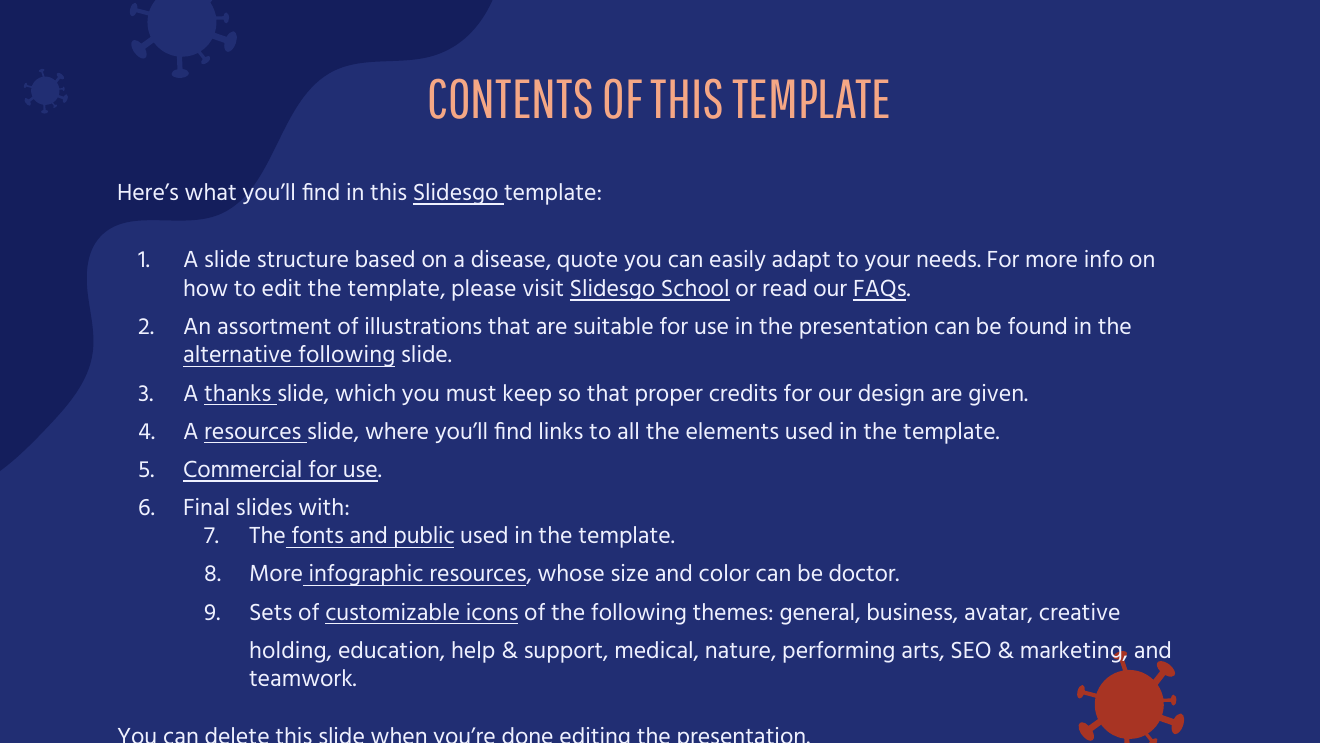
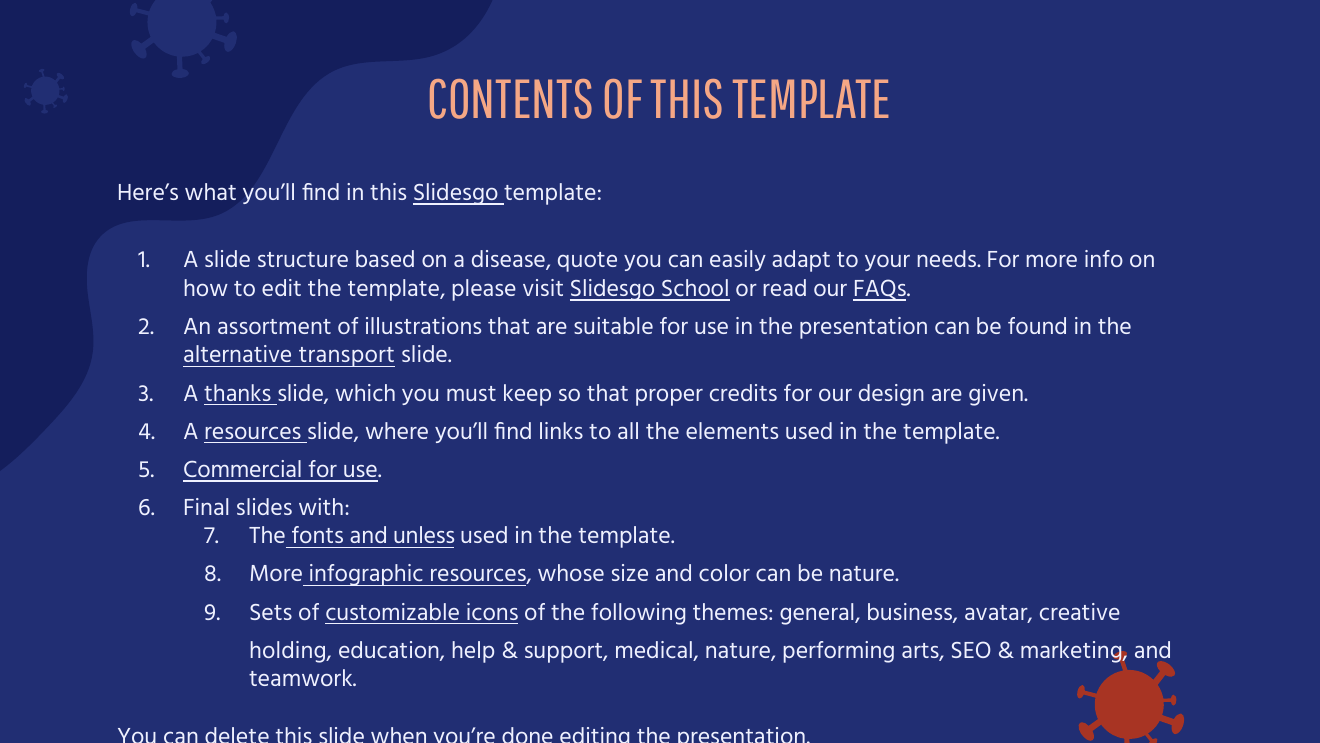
alternative following: following -> transport
public: public -> unless
be doctor: doctor -> nature
